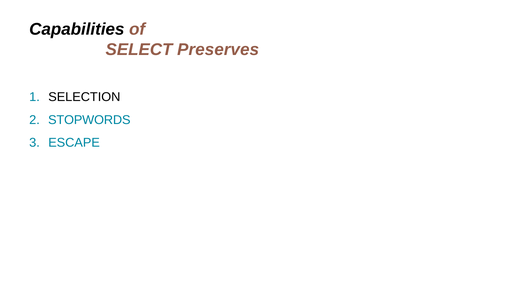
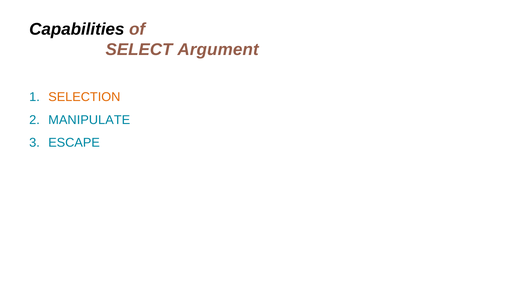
Preserves: Preserves -> Argument
SELECTION colour: black -> orange
STOPWORDS: STOPWORDS -> MANIPULATE
